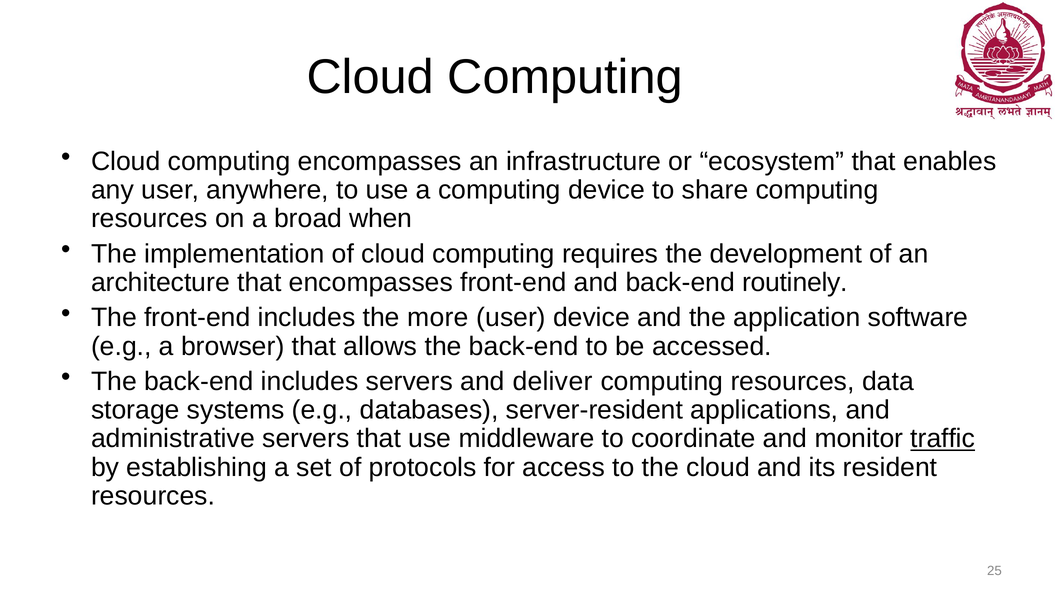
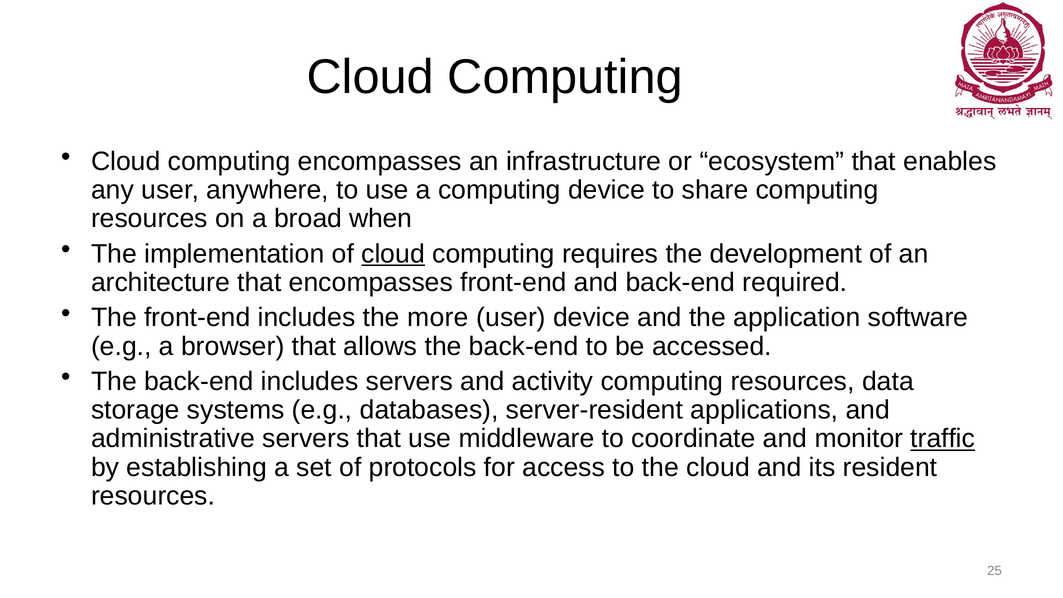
cloud at (393, 254) underline: none -> present
routinely: routinely -> required
deliver: deliver -> activity
